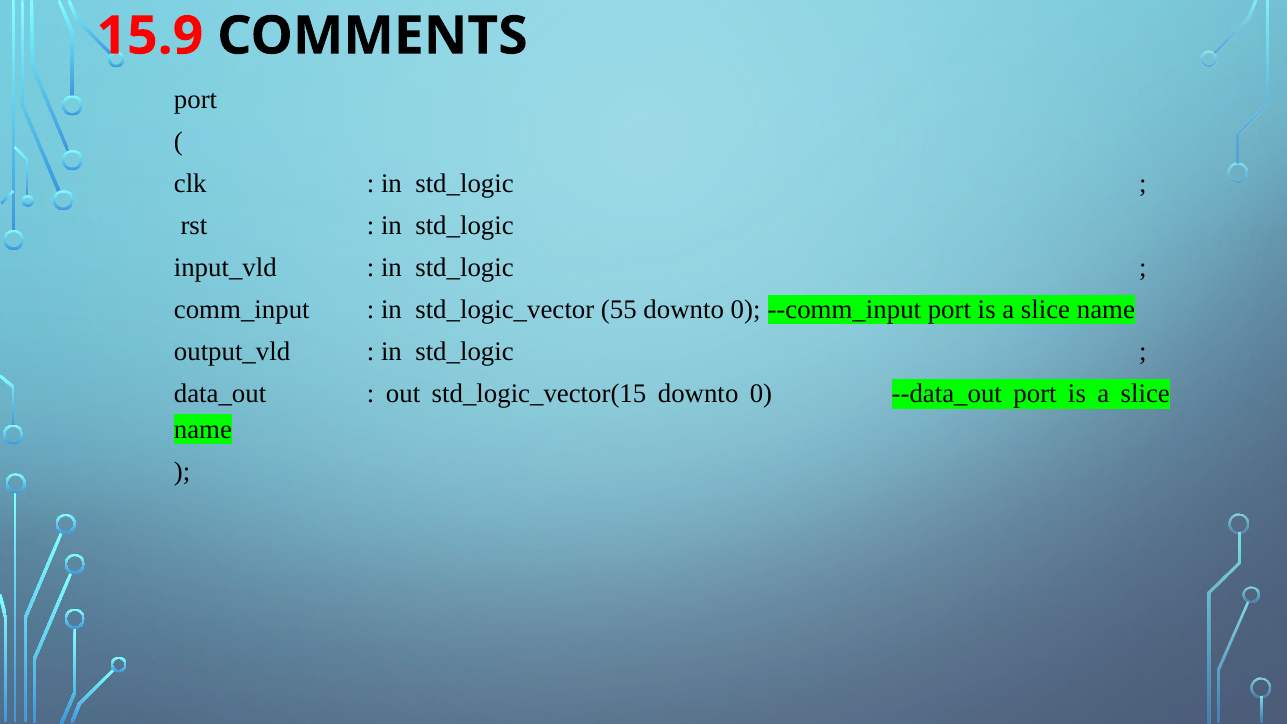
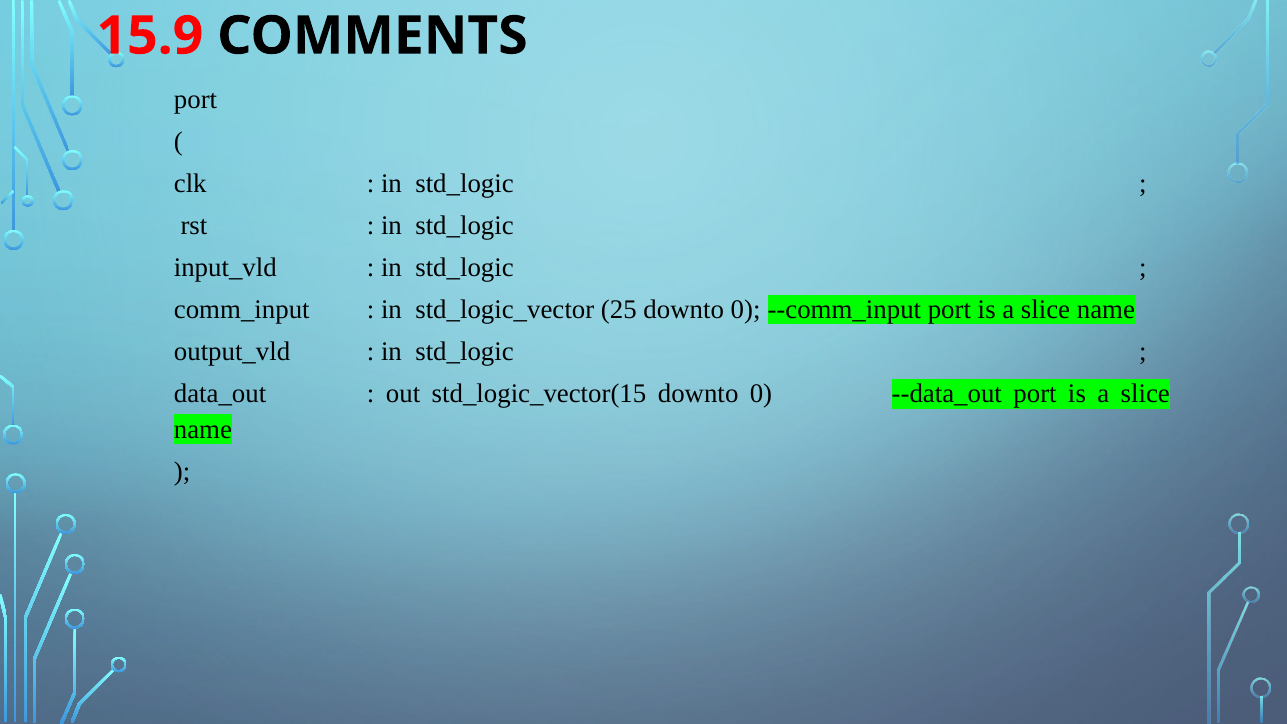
55: 55 -> 25
